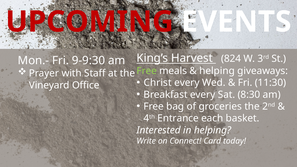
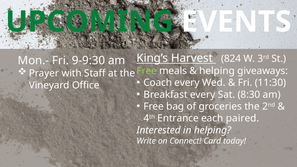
UPCOMING colour: red -> green
Christ: Christ -> Coach
basket: basket -> paired
